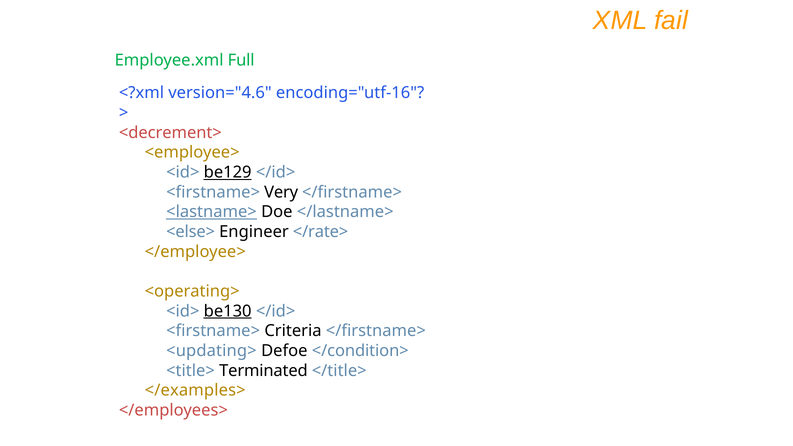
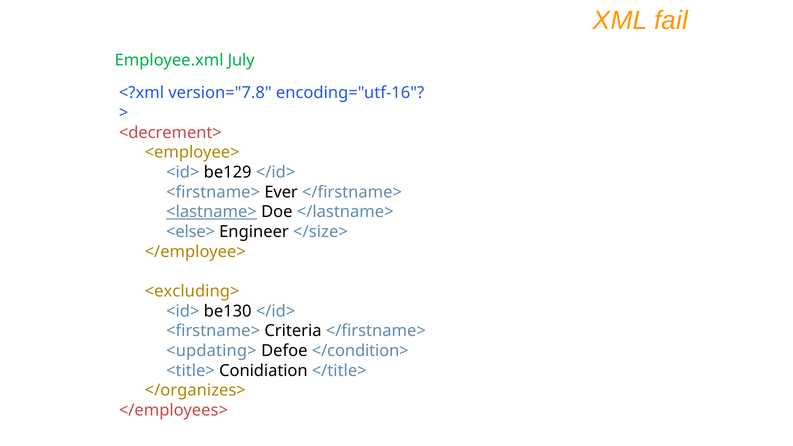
Full: Full -> July
version="4.6: version="4.6 -> version="7.8
be129 underline: present -> none
Very: Very -> Ever
</rate>: </rate> -> </size>
<operating>: <operating> -> <excluding>
be130 underline: present -> none
Terminated: Terminated -> Conidiation
</examples>: </examples> -> </organizes>
